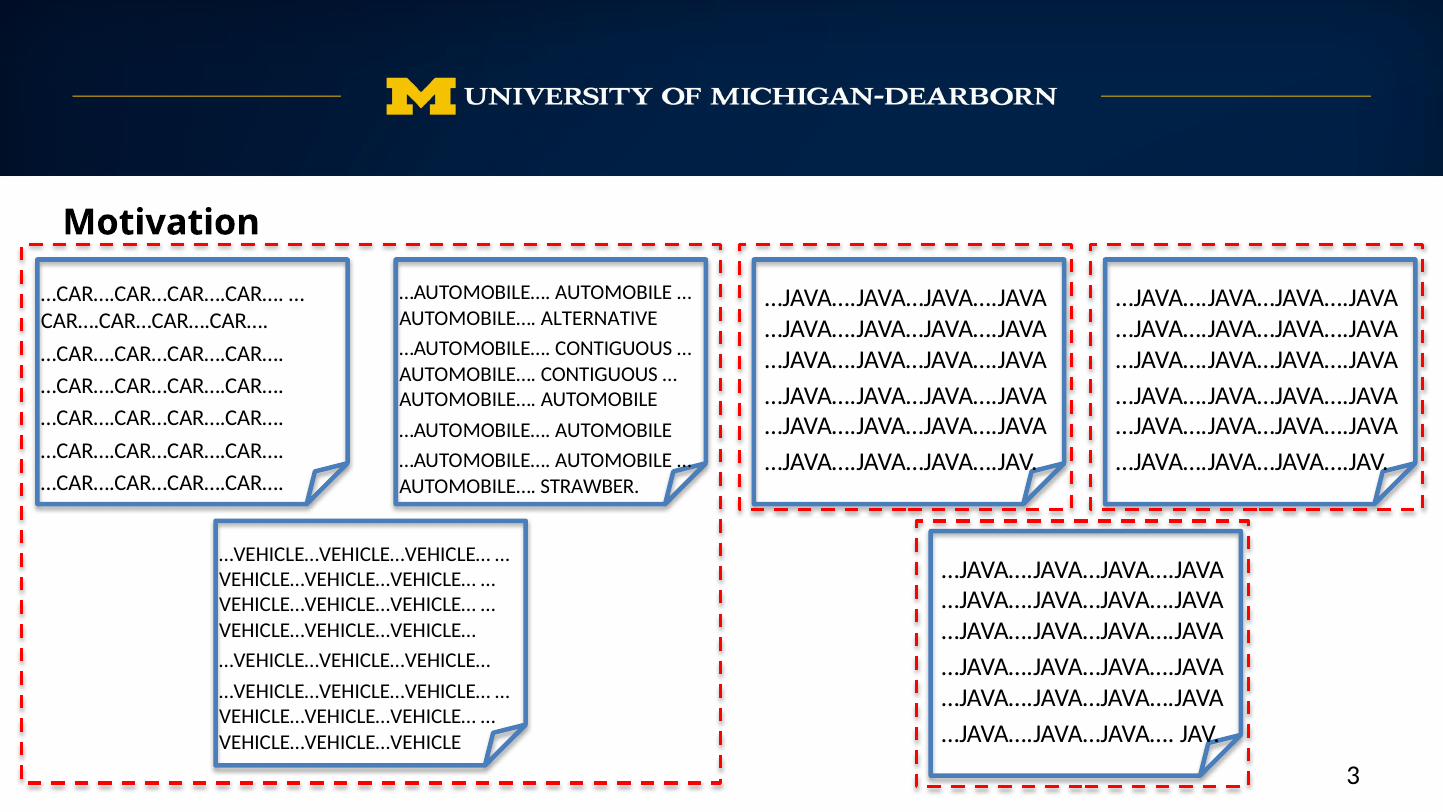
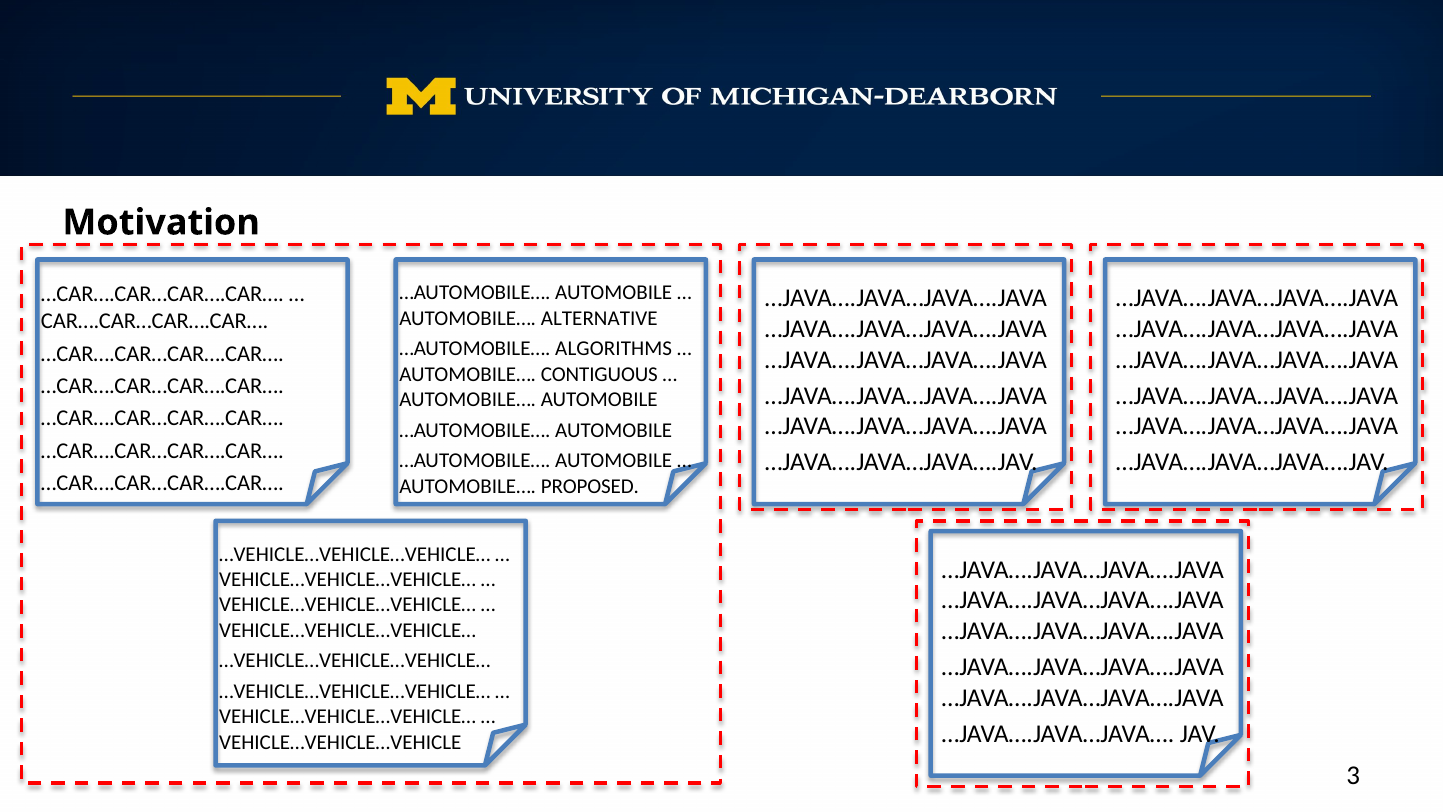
…AUTOMOBILE… CONTIGUOUS: CONTIGUOUS -> ALGORITHMS
STRAWBER: STRAWBER -> PROPOSED
